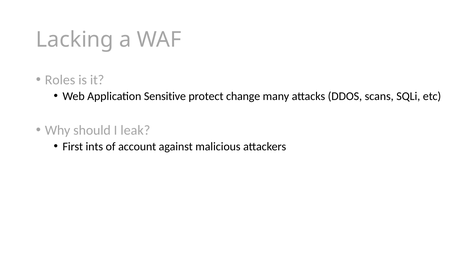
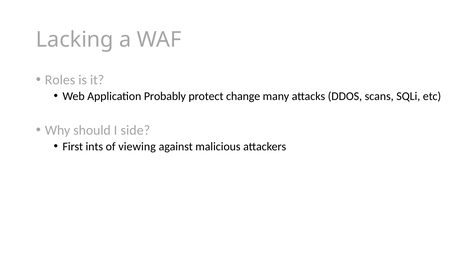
Sensitive: Sensitive -> Probably
leak: leak -> side
account: account -> viewing
